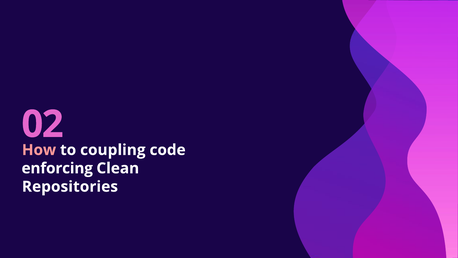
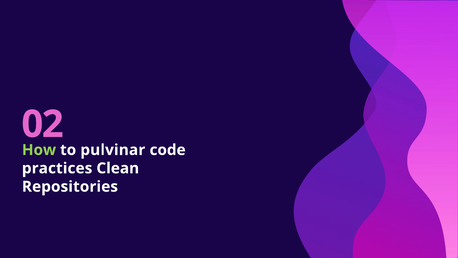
How colour: pink -> light green
coupling: coupling -> pulvinar
enforcing: enforcing -> practices
